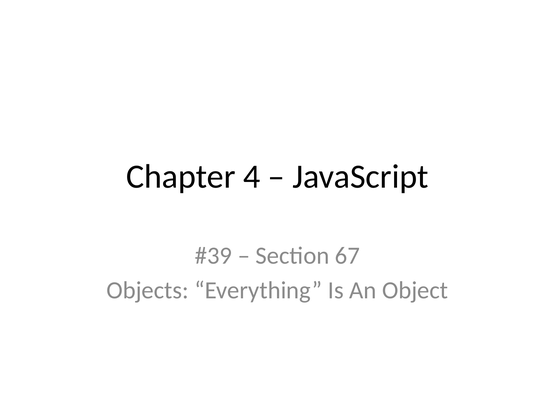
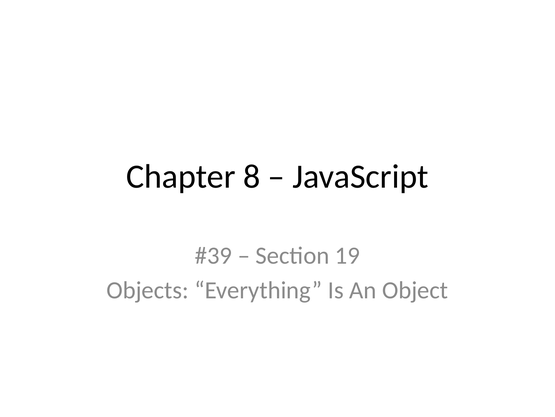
4: 4 -> 8
67: 67 -> 19
